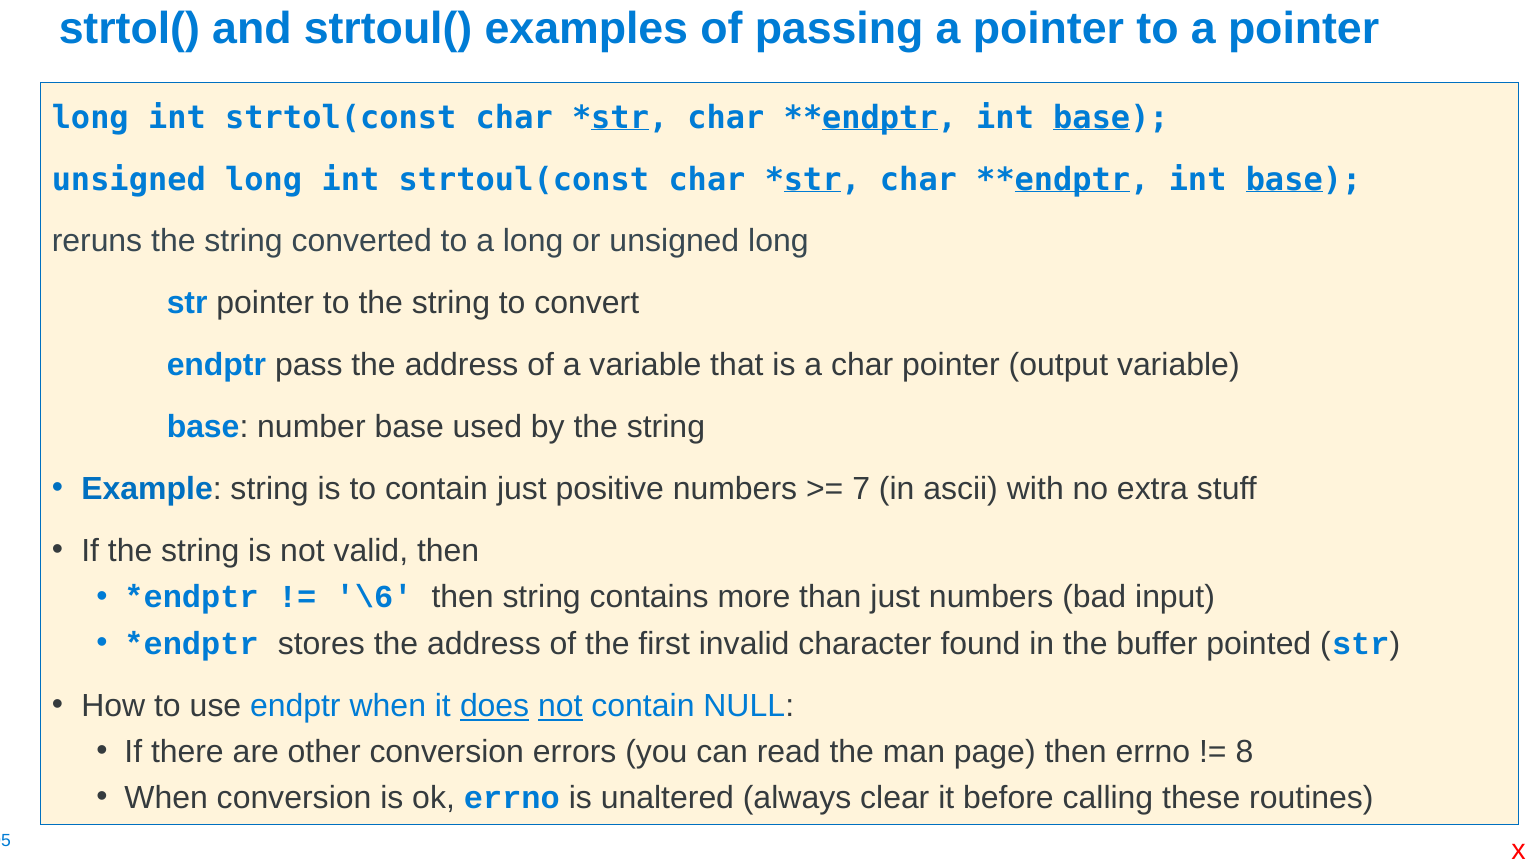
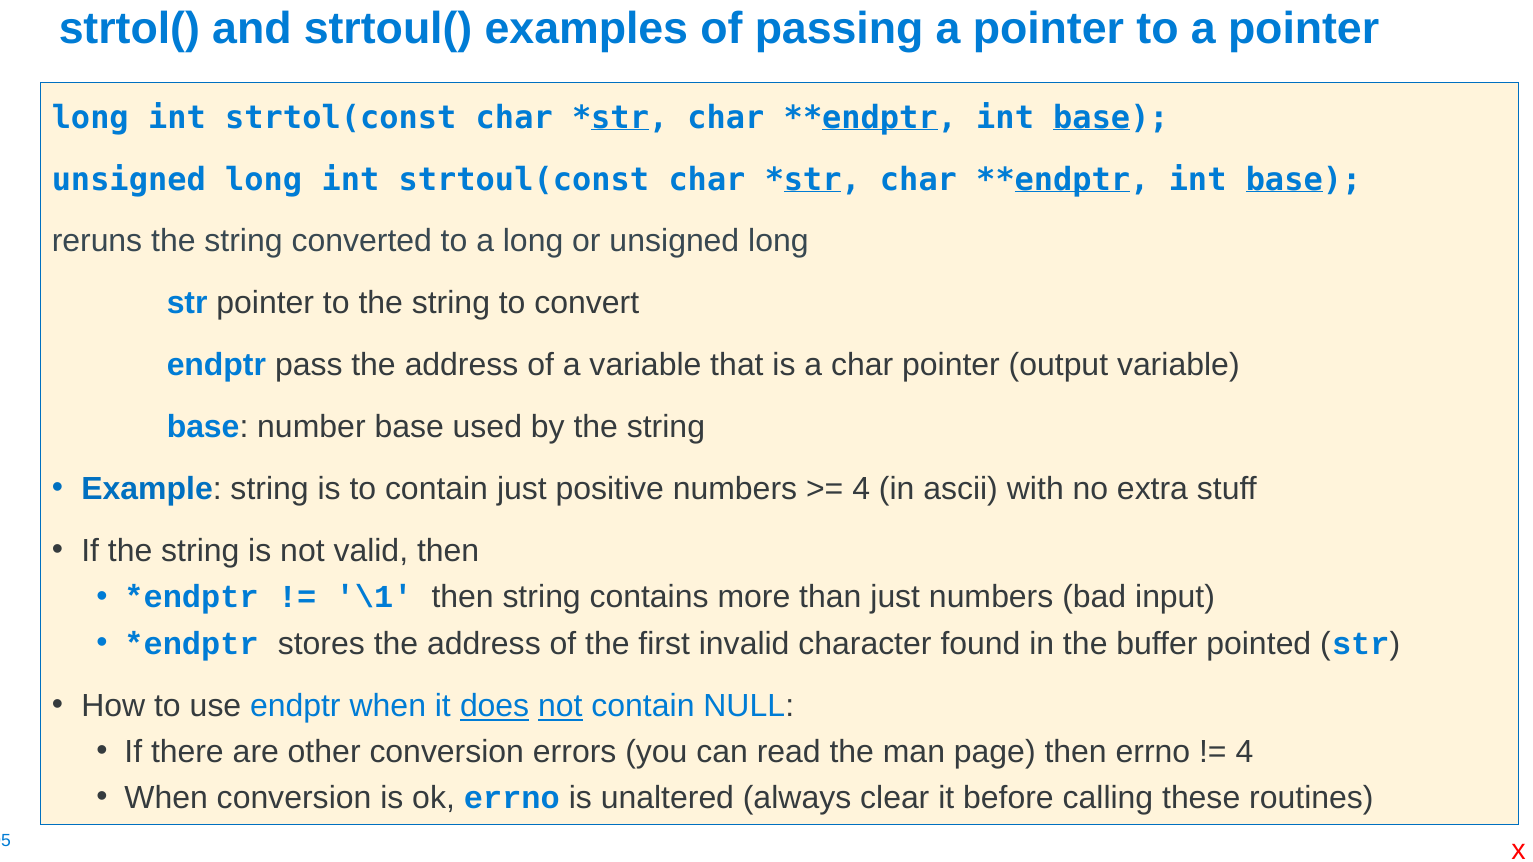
7 at (861, 489): 7 -> 4
\6: \6 -> \1
8 at (1244, 752): 8 -> 4
